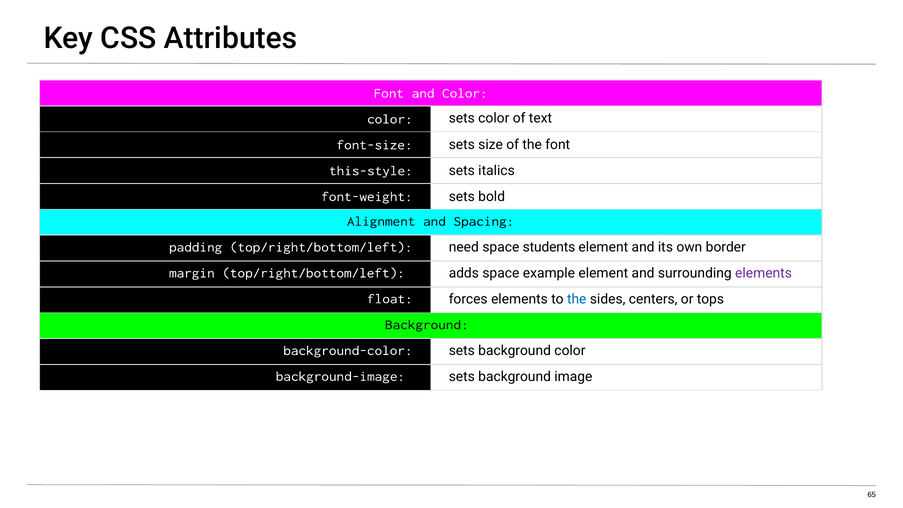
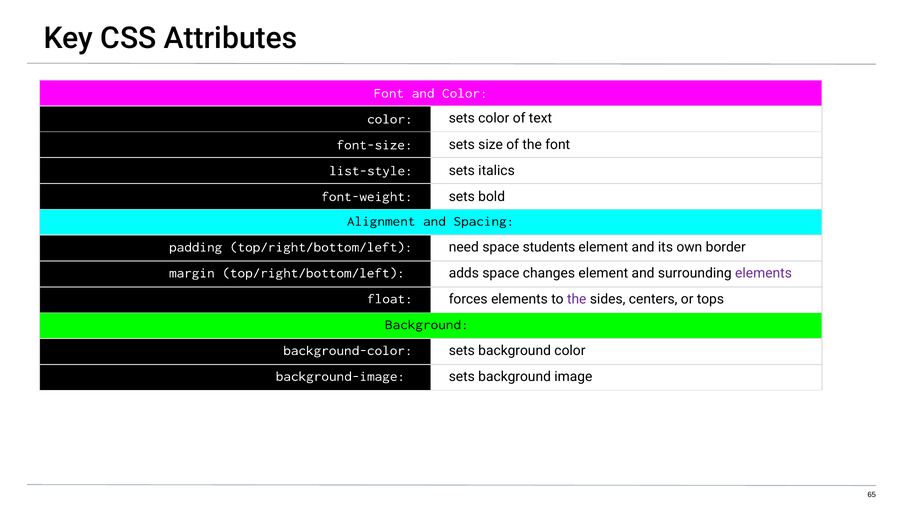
this-style: this-style -> list-style
example: example -> changes
the at (577, 299) colour: blue -> purple
